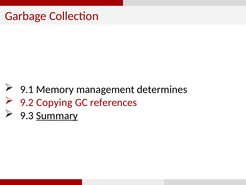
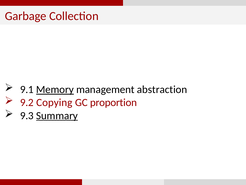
Memory underline: none -> present
determines: determines -> abstraction
references: references -> proportion
